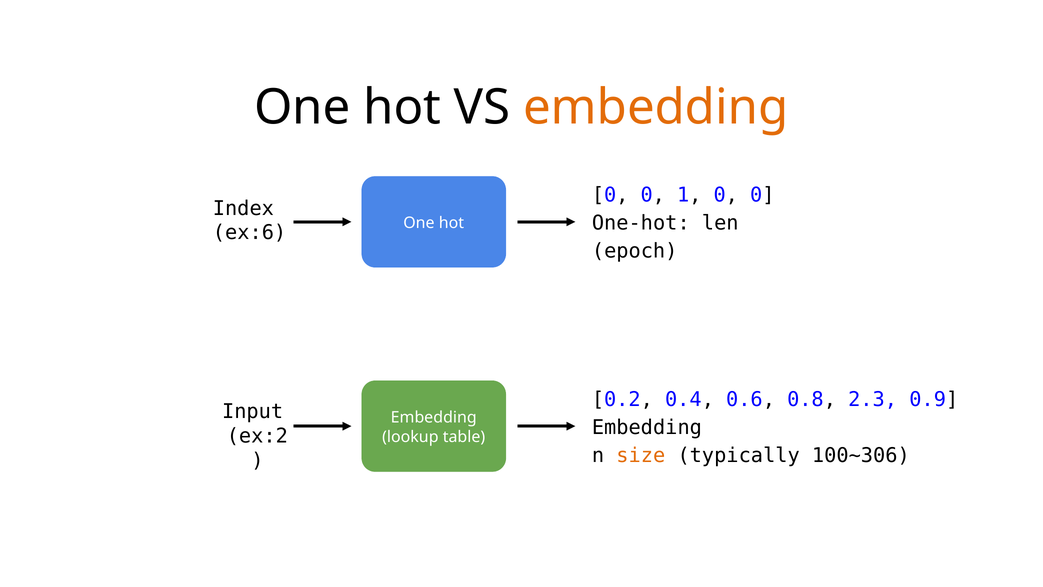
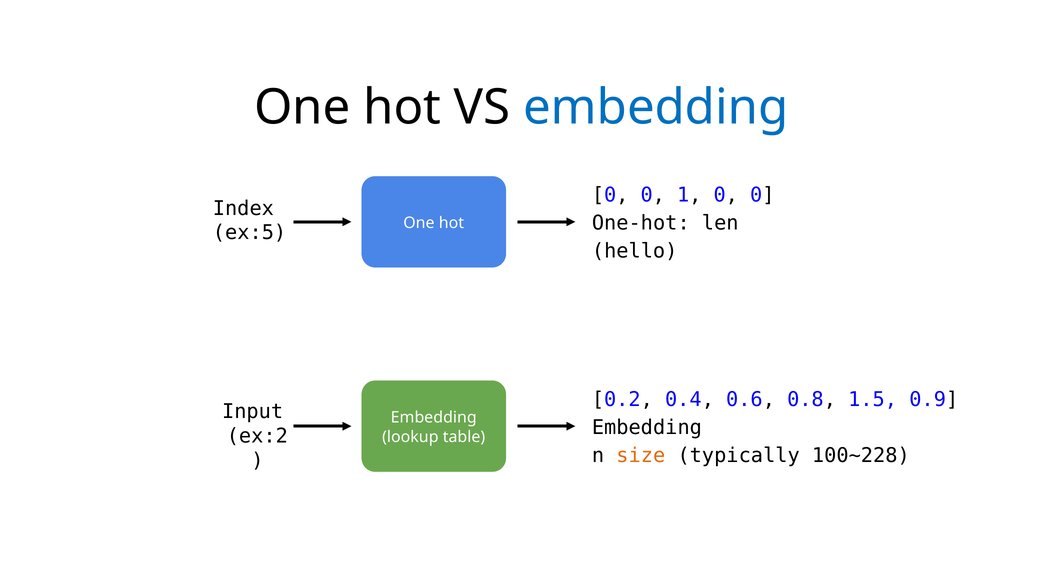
embedding at (656, 107) colour: orange -> blue
ex:6: ex:6 -> ex:5
epoch: epoch -> hello
2.3: 2.3 -> 1.5
100~306: 100~306 -> 100~228
